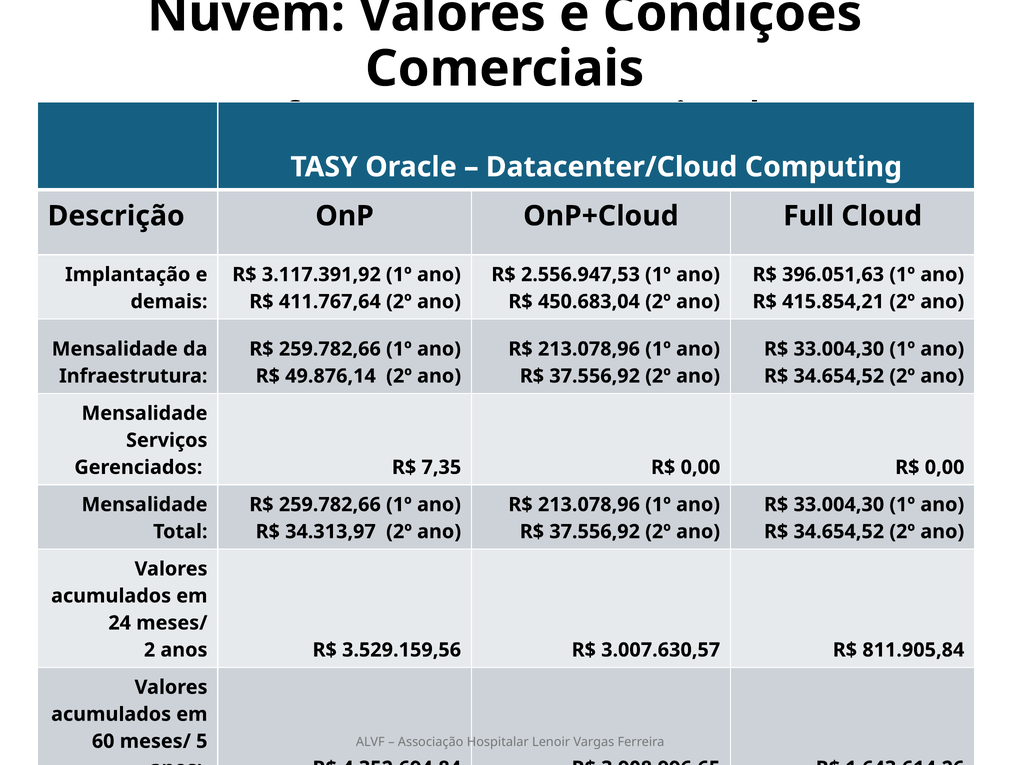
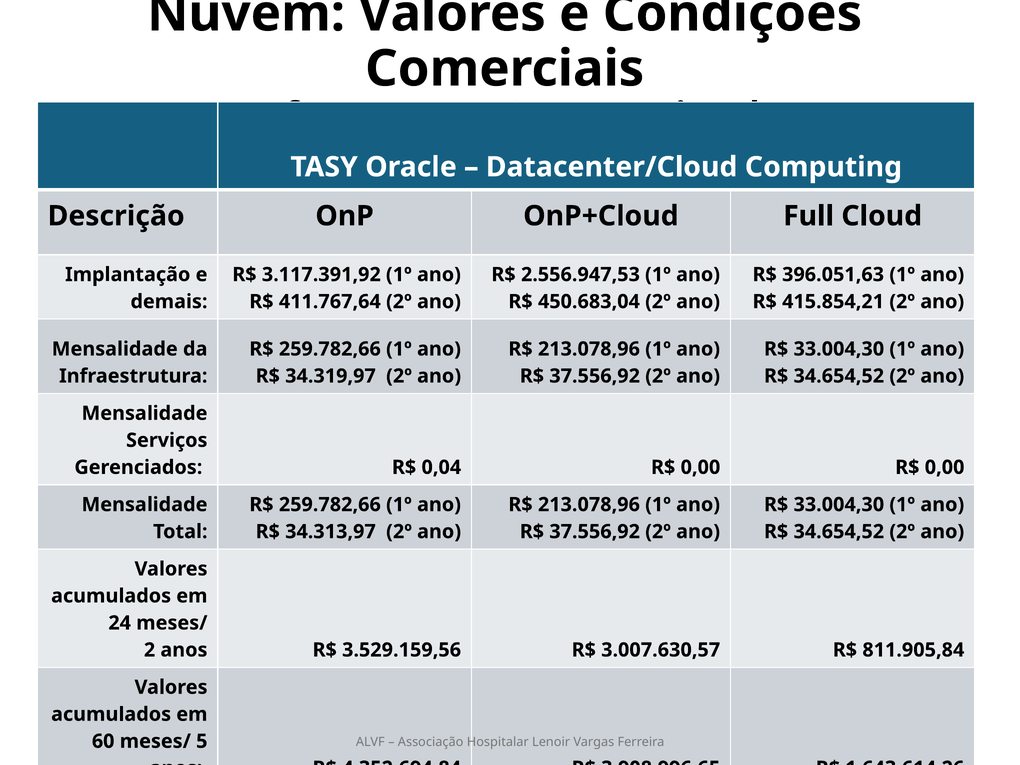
49.876,14: 49.876,14 -> 34.319,97
7,35: 7,35 -> 0,04
